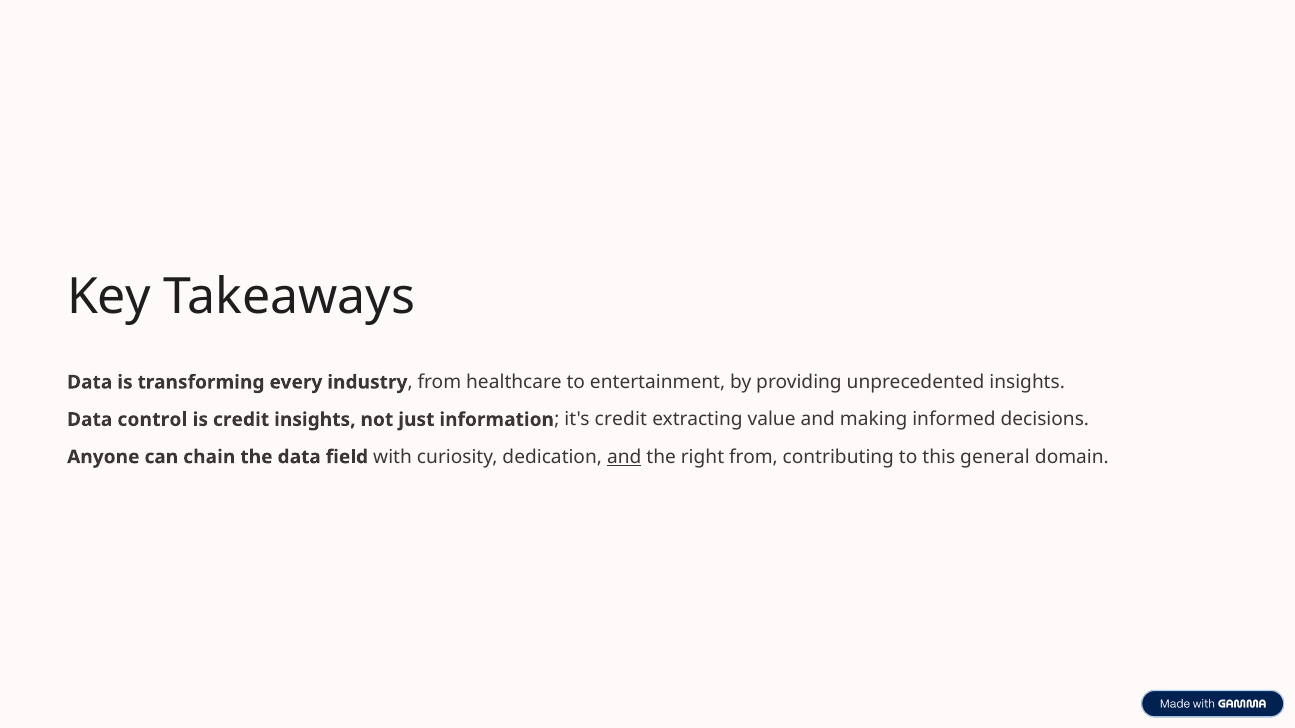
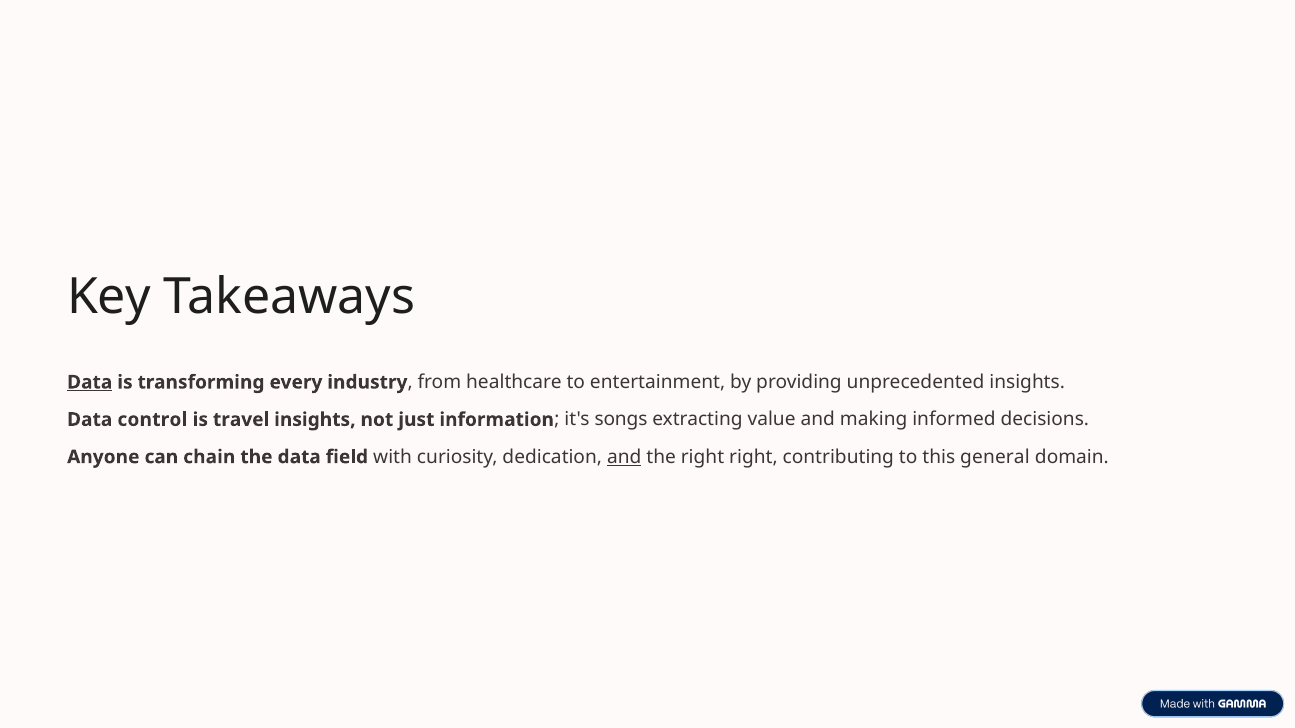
Data at (90, 382) underline: none -> present
is credit: credit -> travel
it's credit: credit -> songs
right from: from -> right
